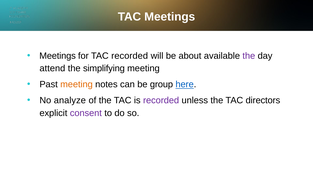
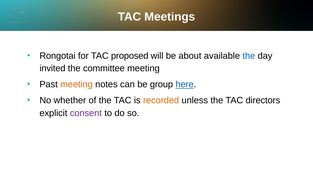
Meetings at (58, 56): Meetings -> Rongotai
TAC recorded: recorded -> proposed
the at (249, 56) colour: purple -> blue
attend: attend -> invited
simplifying: simplifying -> committee
analyze: analyze -> whether
recorded at (161, 101) colour: purple -> orange
